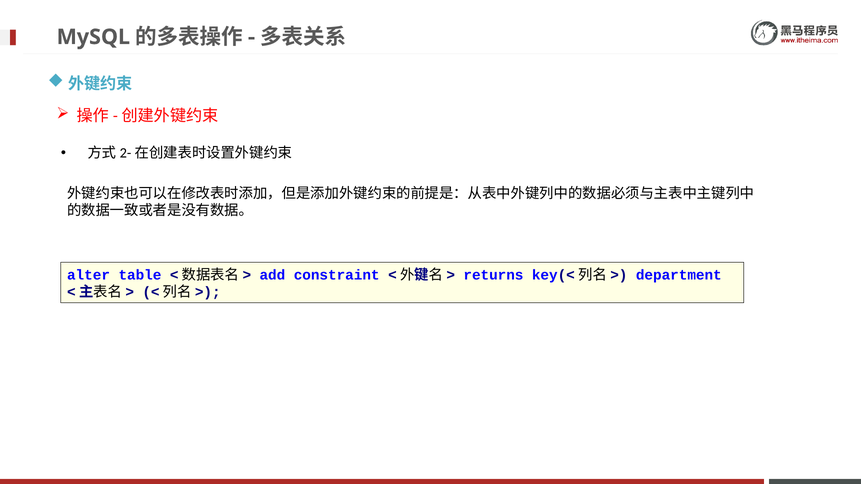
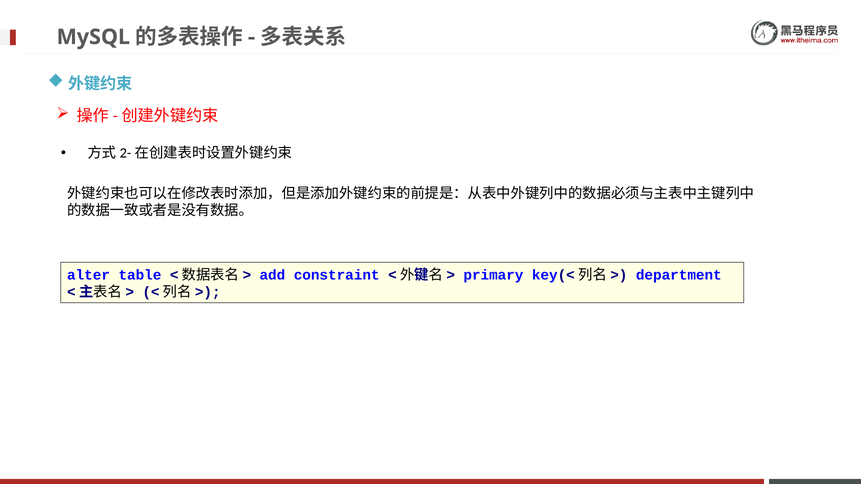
returns: returns -> primary
